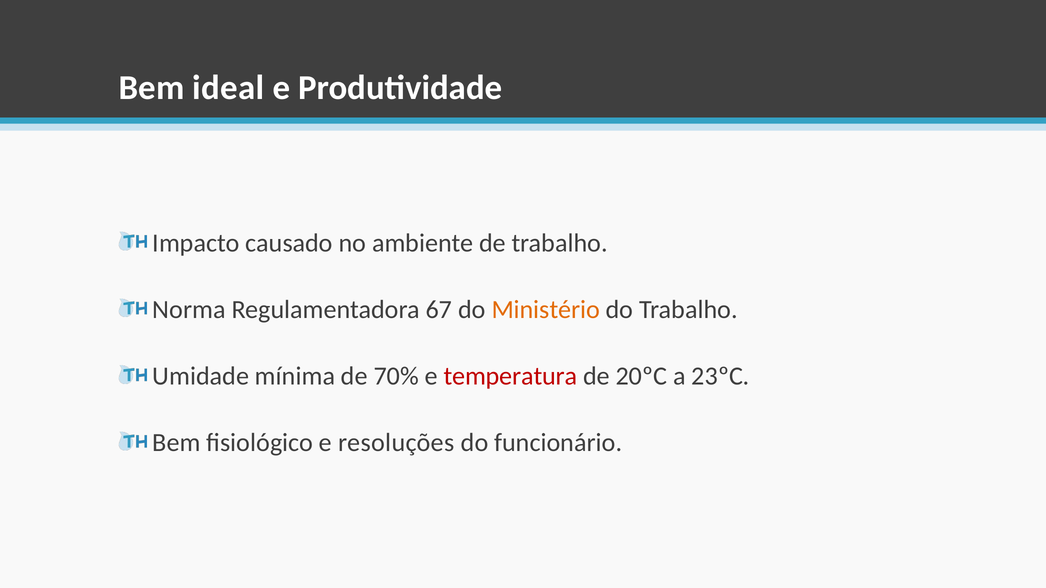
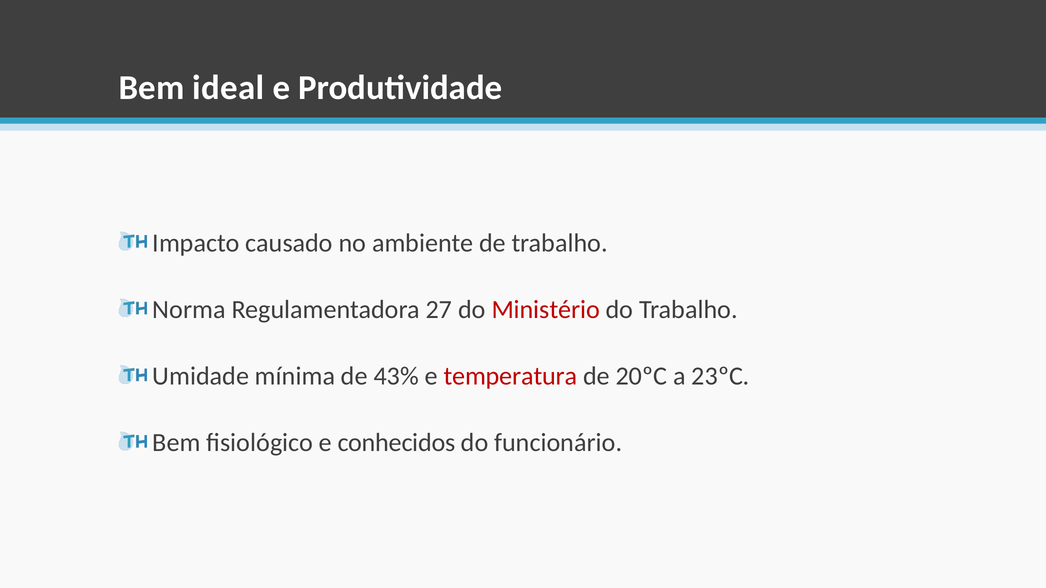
67: 67 -> 27
Ministério colour: orange -> red
70%: 70% -> 43%
resoluções: resoluções -> conhecidos
